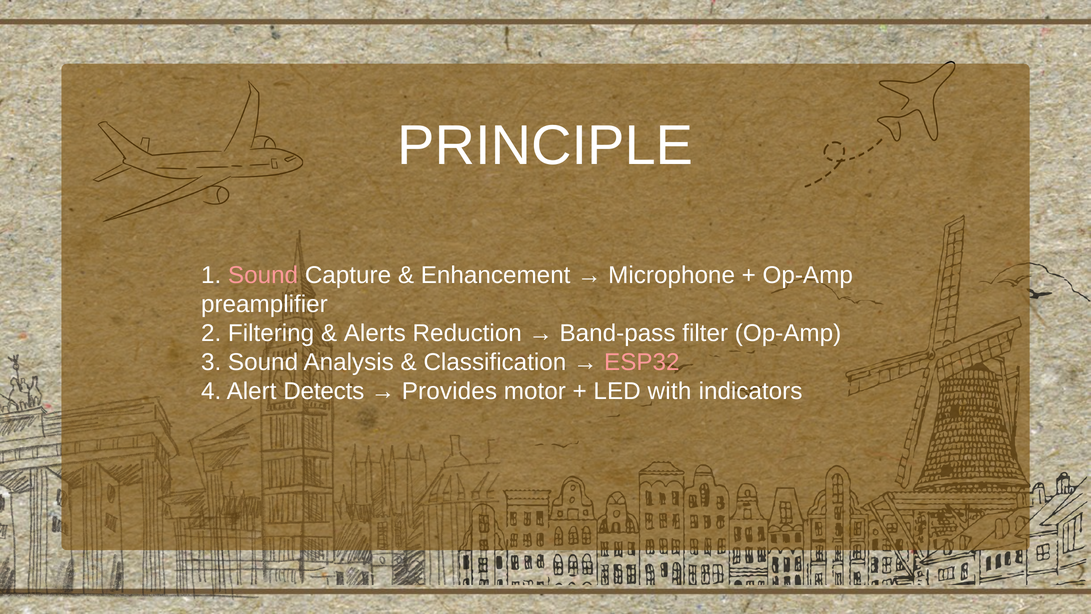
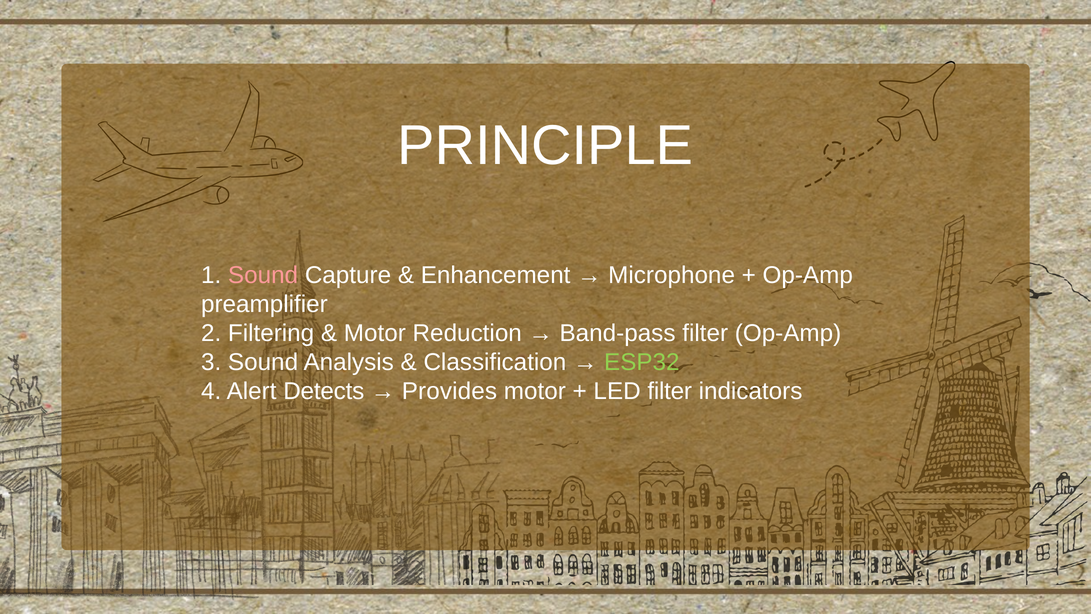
Alerts at (375, 333): Alerts -> Motor
ESP32 colour: pink -> light green
LED with: with -> filter
